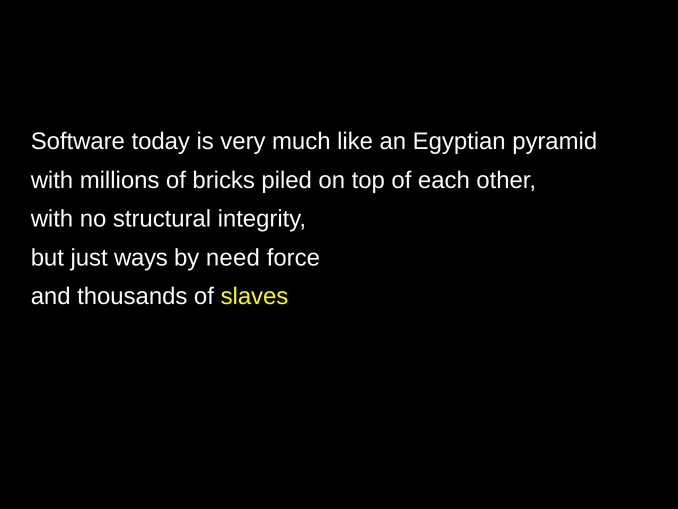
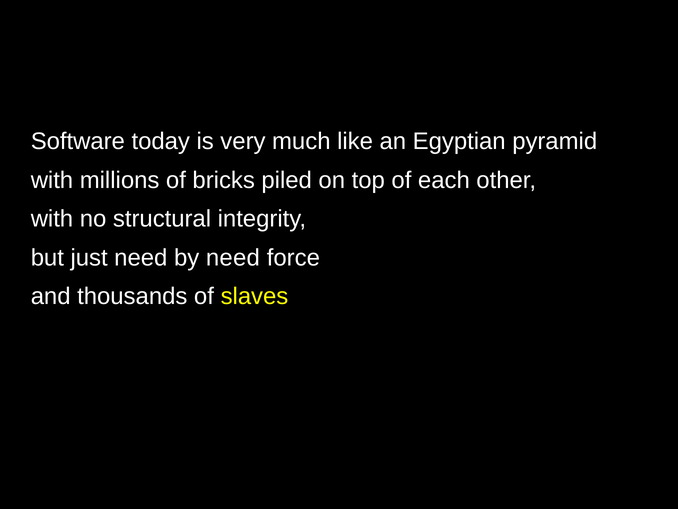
just ways: ways -> need
